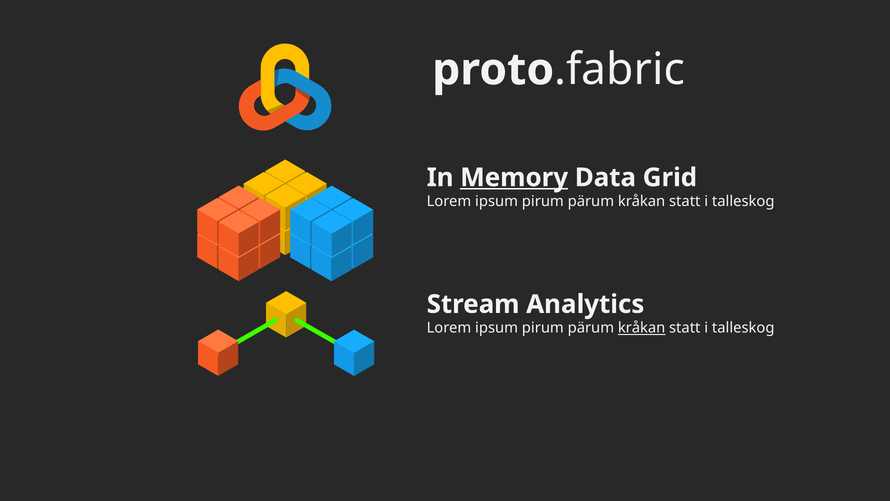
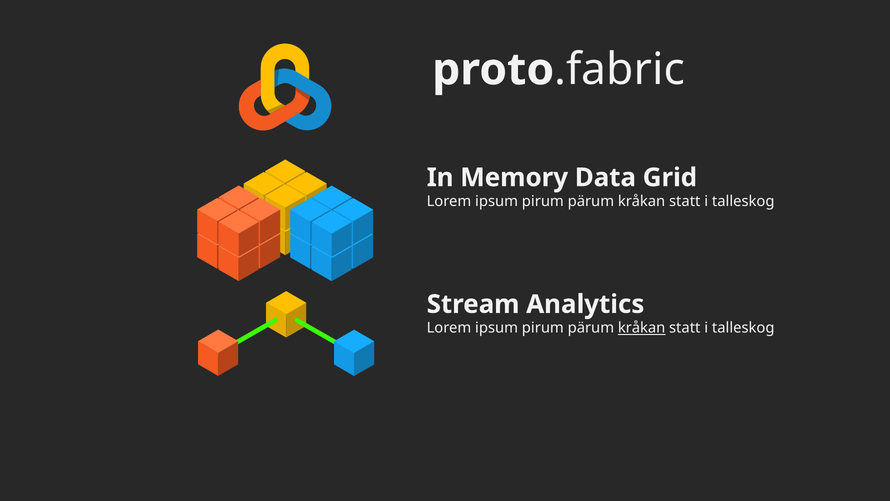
Memory underline: present -> none
